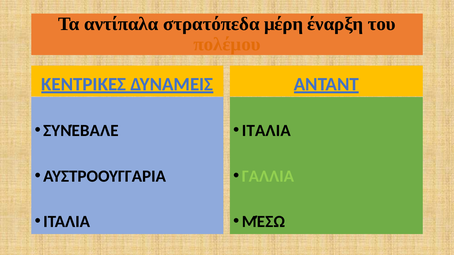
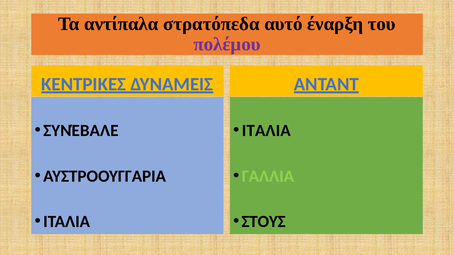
μέρη: μέρη -> αυτό
πολέμου colour: orange -> purple
ΜΈΣΩ: ΜΈΣΩ -> ΣΤΟΥΣ
